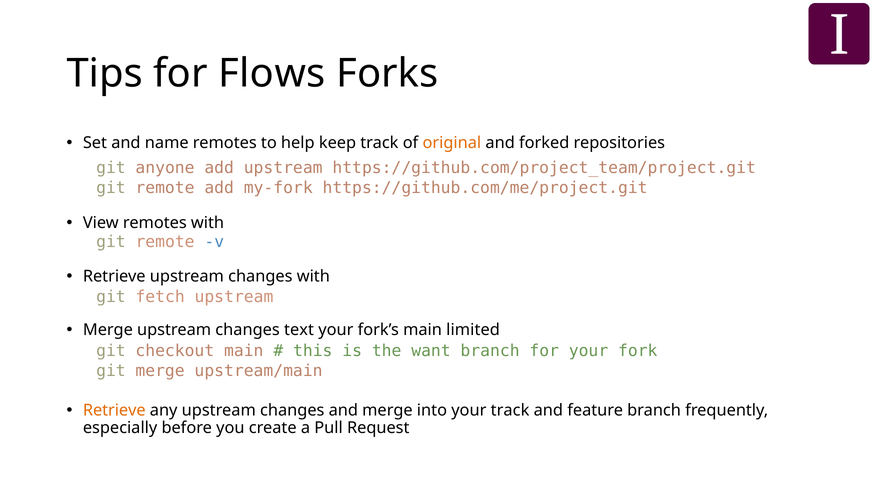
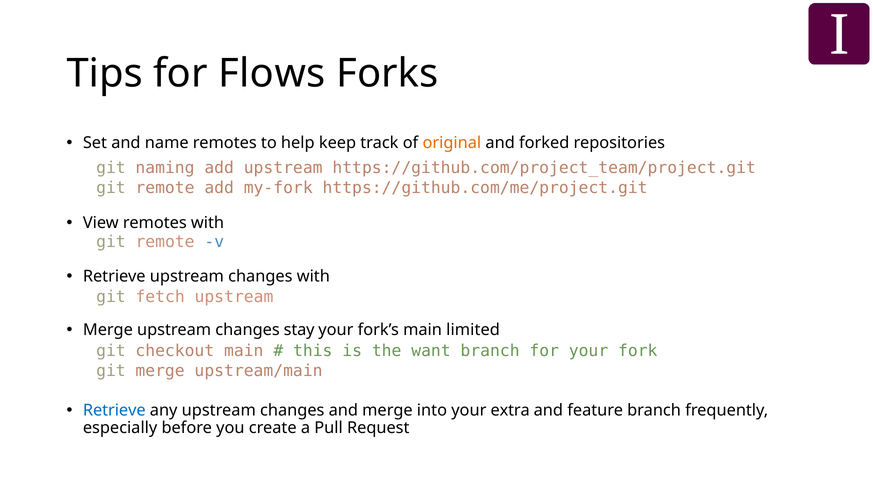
anyone: anyone -> naming
text: text -> stay
Retrieve at (114, 410) colour: orange -> blue
your track: track -> extra
